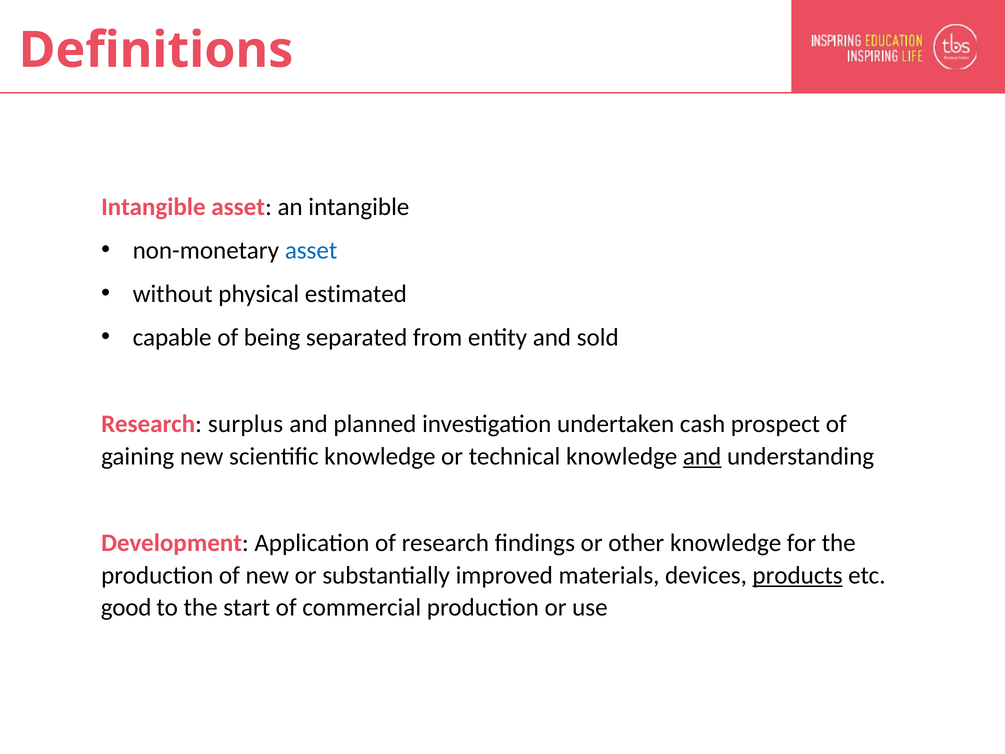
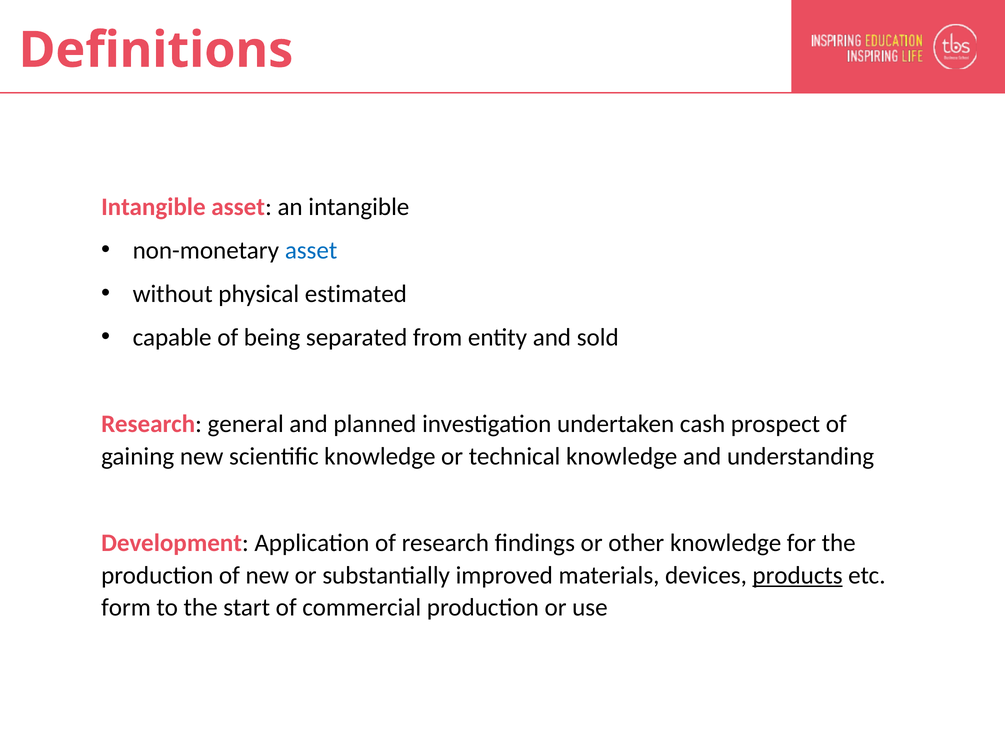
surplus: surplus -> general
and at (702, 456) underline: present -> none
good: good -> form
